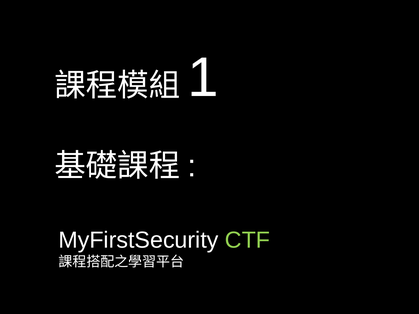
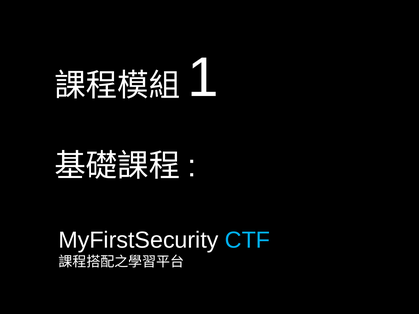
CTF colour: light green -> light blue
